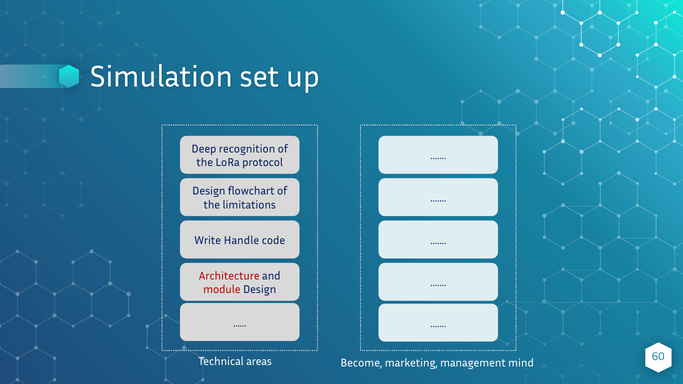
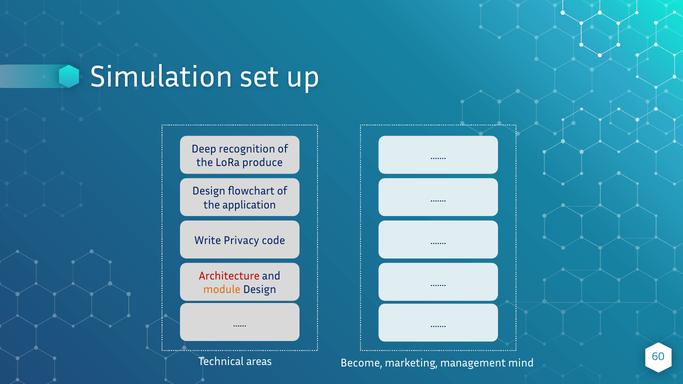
protocol: protocol -> produce
limitations: limitations -> application
Handle: Handle -> Privacy
module colour: red -> orange
